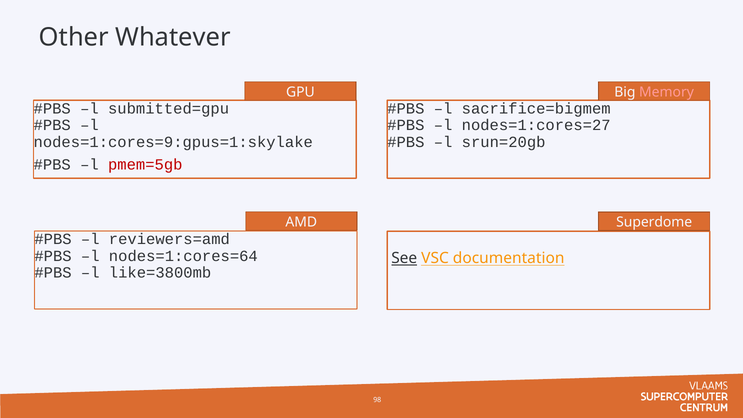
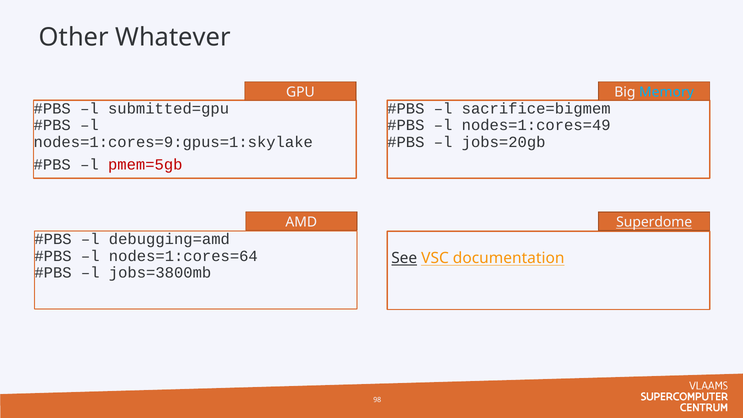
Memory colour: pink -> light blue
nodes=1:cores=27: nodes=1:cores=27 -> nodes=1:cores=49
srun=20gb: srun=20gb -> jobs=20gb
Superdome underline: none -> present
reviewers=amd: reviewers=amd -> debugging=amd
like=3800mb: like=3800mb -> jobs=3800mb
